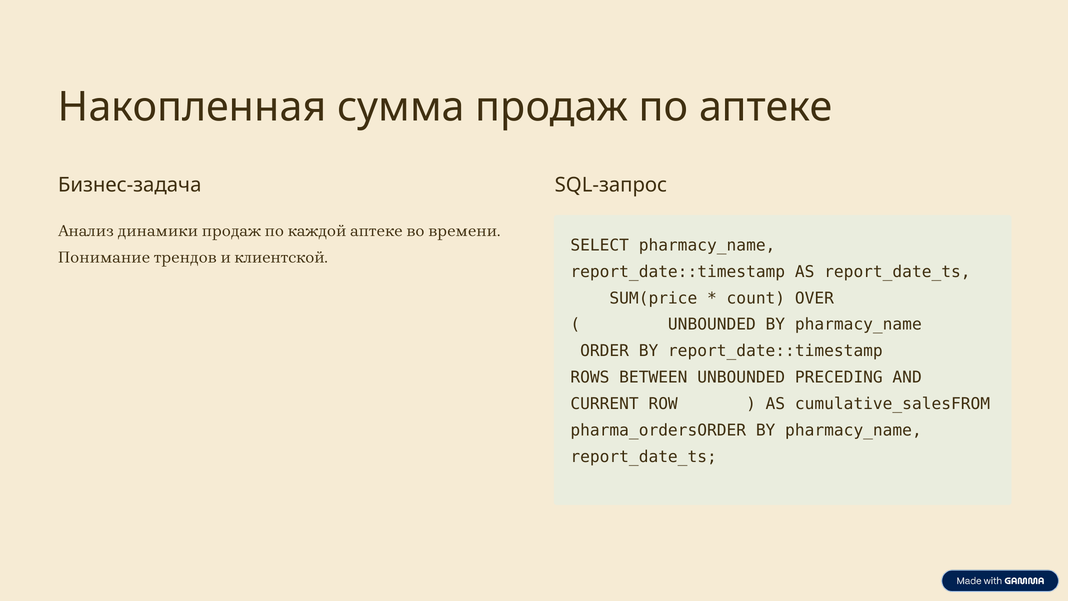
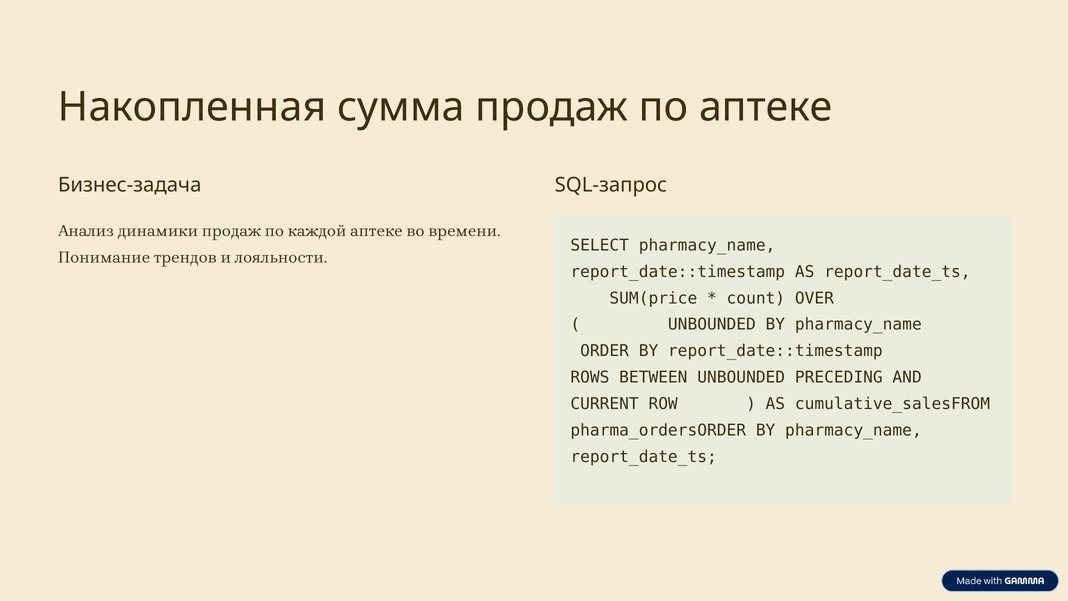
клиентской: клиентской -> лояльности
